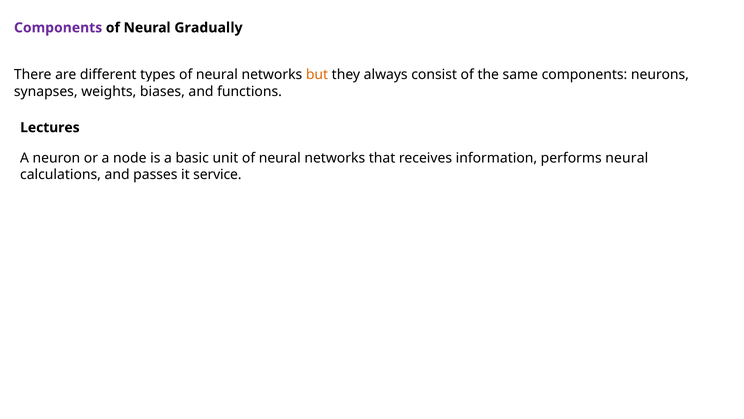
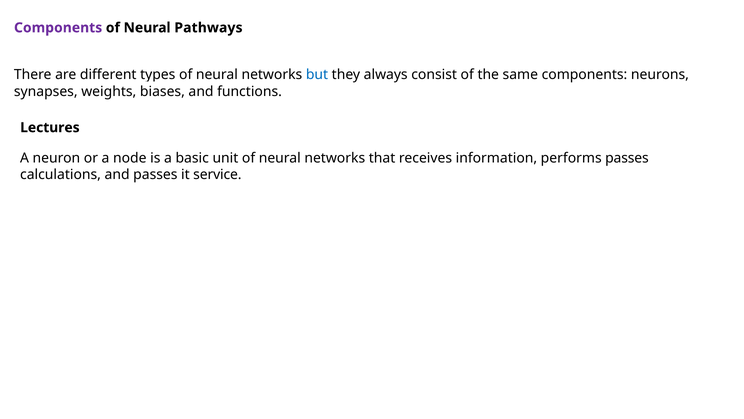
Gradually: Gradually -> Pathways
but colour: orange -> blue
performs neural: neural -> passes
